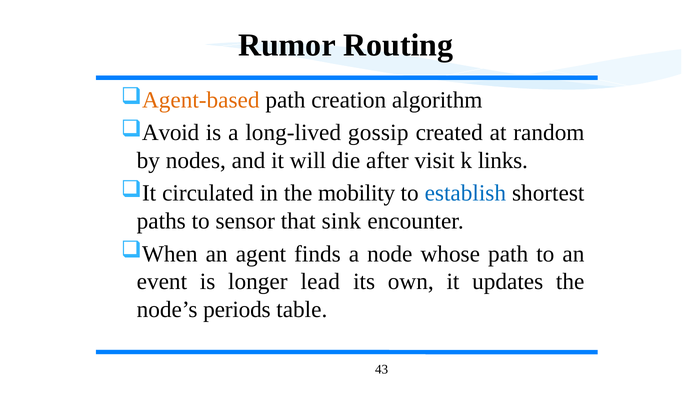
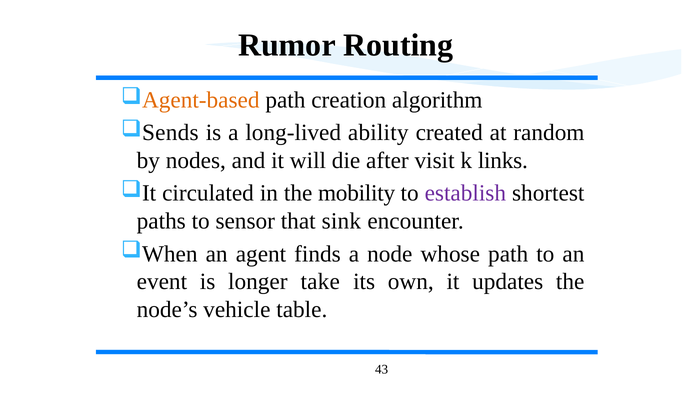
Avoid: Avoid -> Sends
gossip: gossip -> ability
establish colour: blue -> purple
lead: lead -> take
periods: periods -> vehicle
